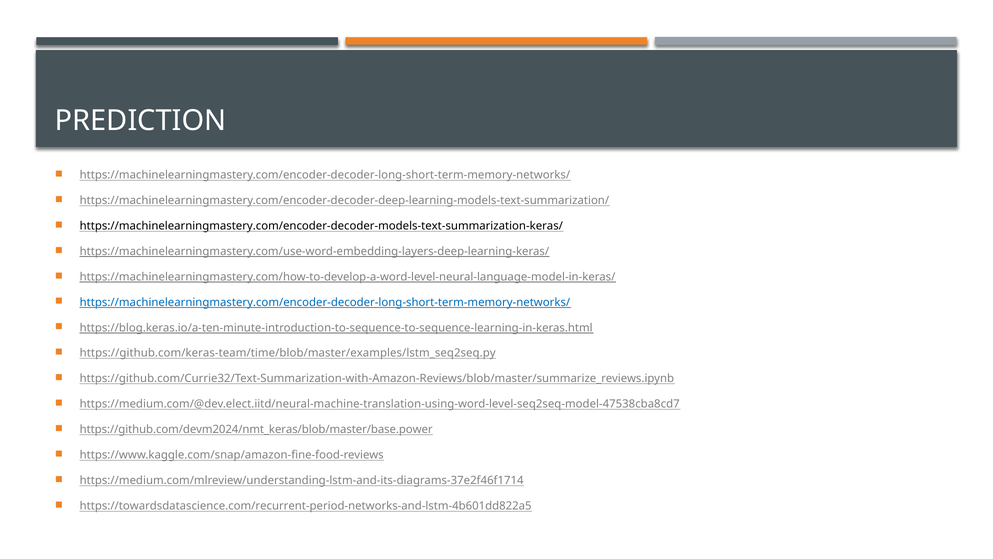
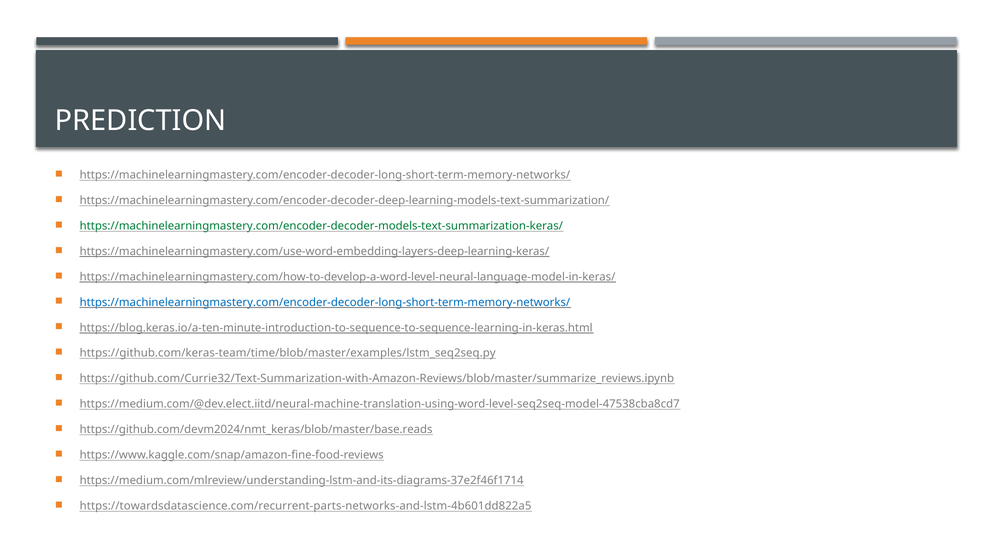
https://machinelearningmastery.com/encoder-decoder-models-text-summarization-keras/ colour: black -> green
https://github.com/devm2024/nmt_keras/blob/master/base.power: https://github.com/devm2024/nmt_keras/blob/master/base.power -> https://github.com/devm2024/nmt_keras/blob/master/base.reads
https://towardsdatascience.com/recurrent-period-networks-and-lstm-4b601dd822a5: https://towardsdatascience.com/recurrent-period-networks-and-lstm-4b601dd822a5 -> https://towardsdatascience.com/recurrent-parts-networks-and-lstm-4b601dd822a5
